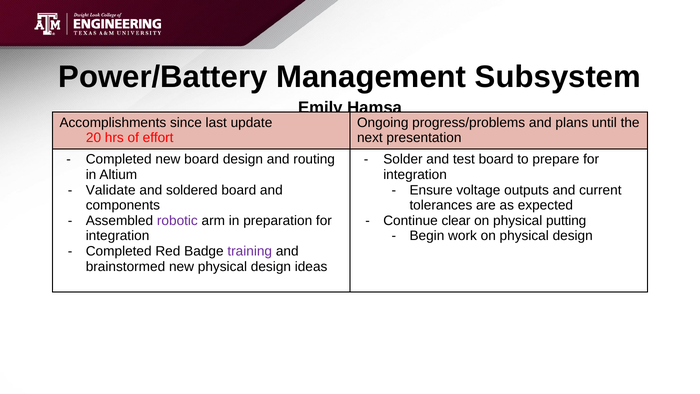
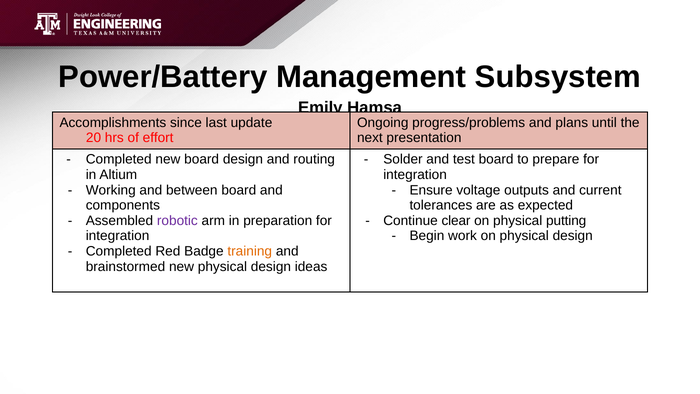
Validate: Validate -> Working
soldered: soldered -> between
training colour: purple -> orange
